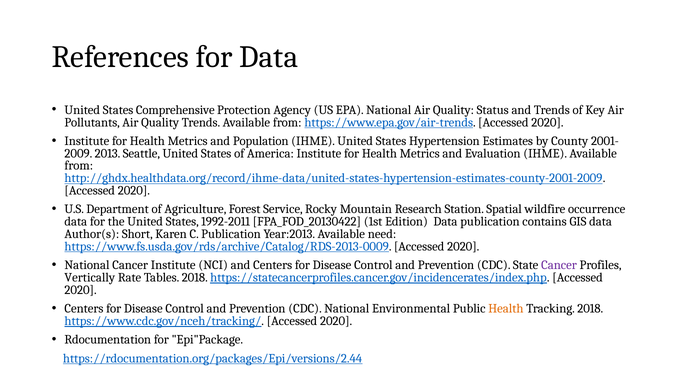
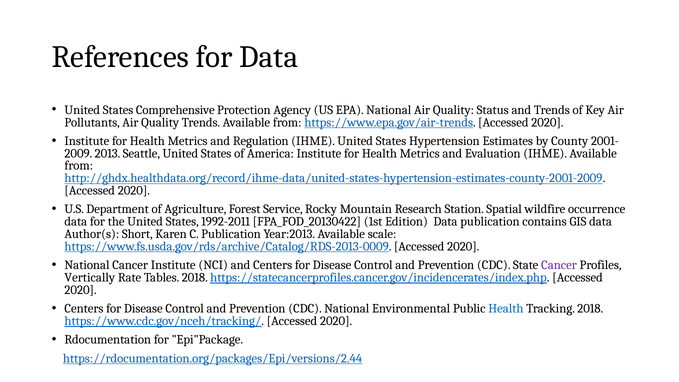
Population: Population -> Regulation
need: need -> scale
Health at (506, 309) colour: orange -> blue
